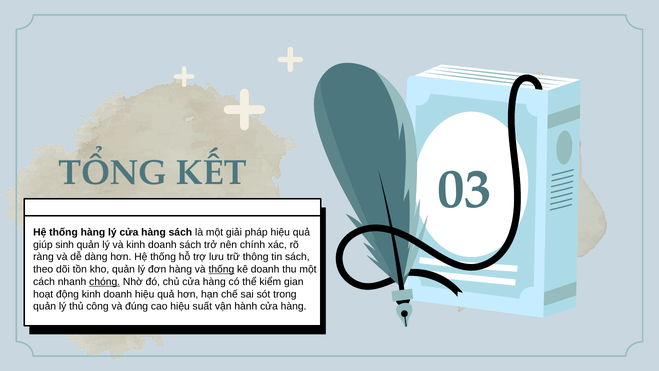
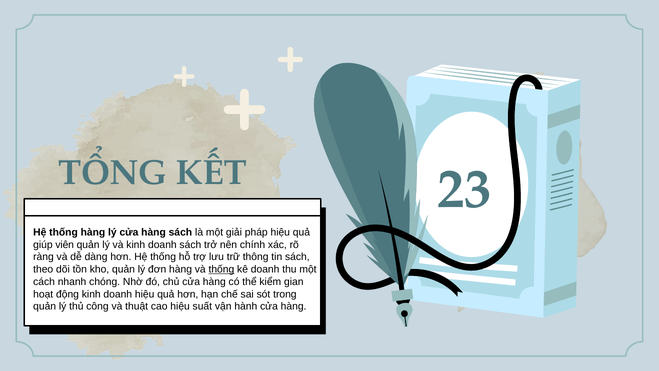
03: 03 -> 23
sinh: sinh -> viên
chóng underline: present -> none
đúng: đúng -> thuật
